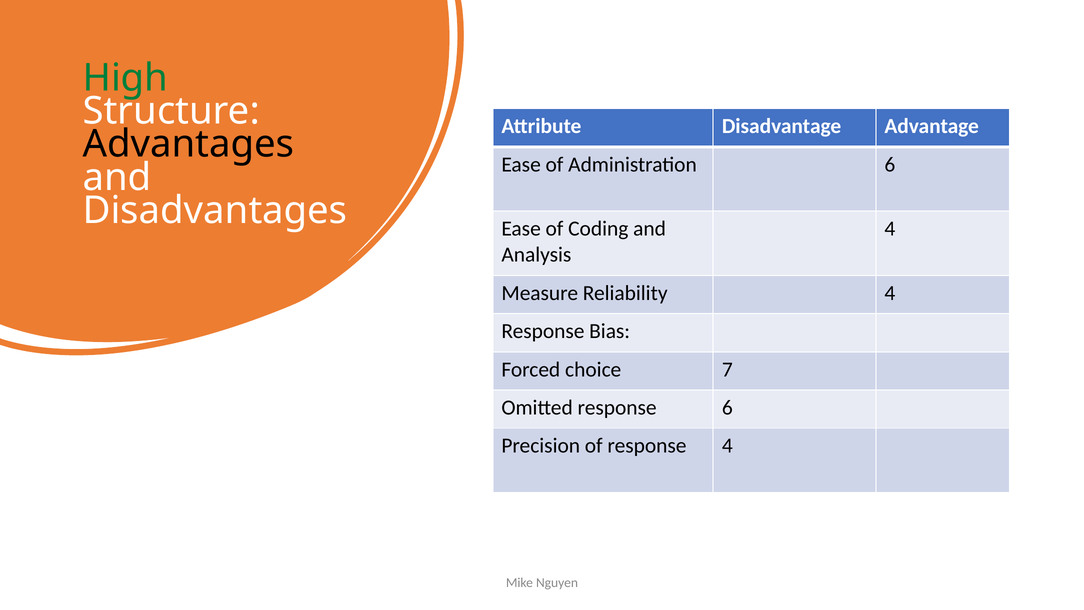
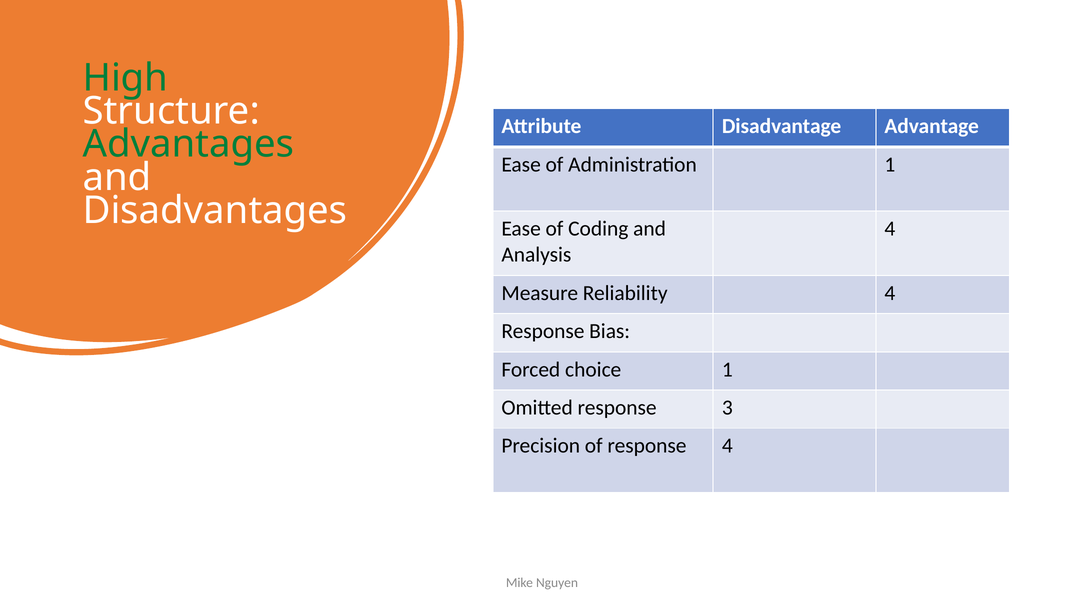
Advantages colour: black -> green
Administration 6: 6 -> 1
choice 7: 7 -> 1
response 6: 6 -> 3
